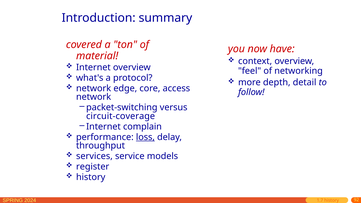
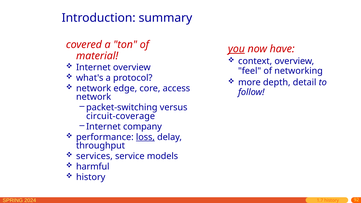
you underline: none -> present
complain: complain -> company
register: register -> harmful
